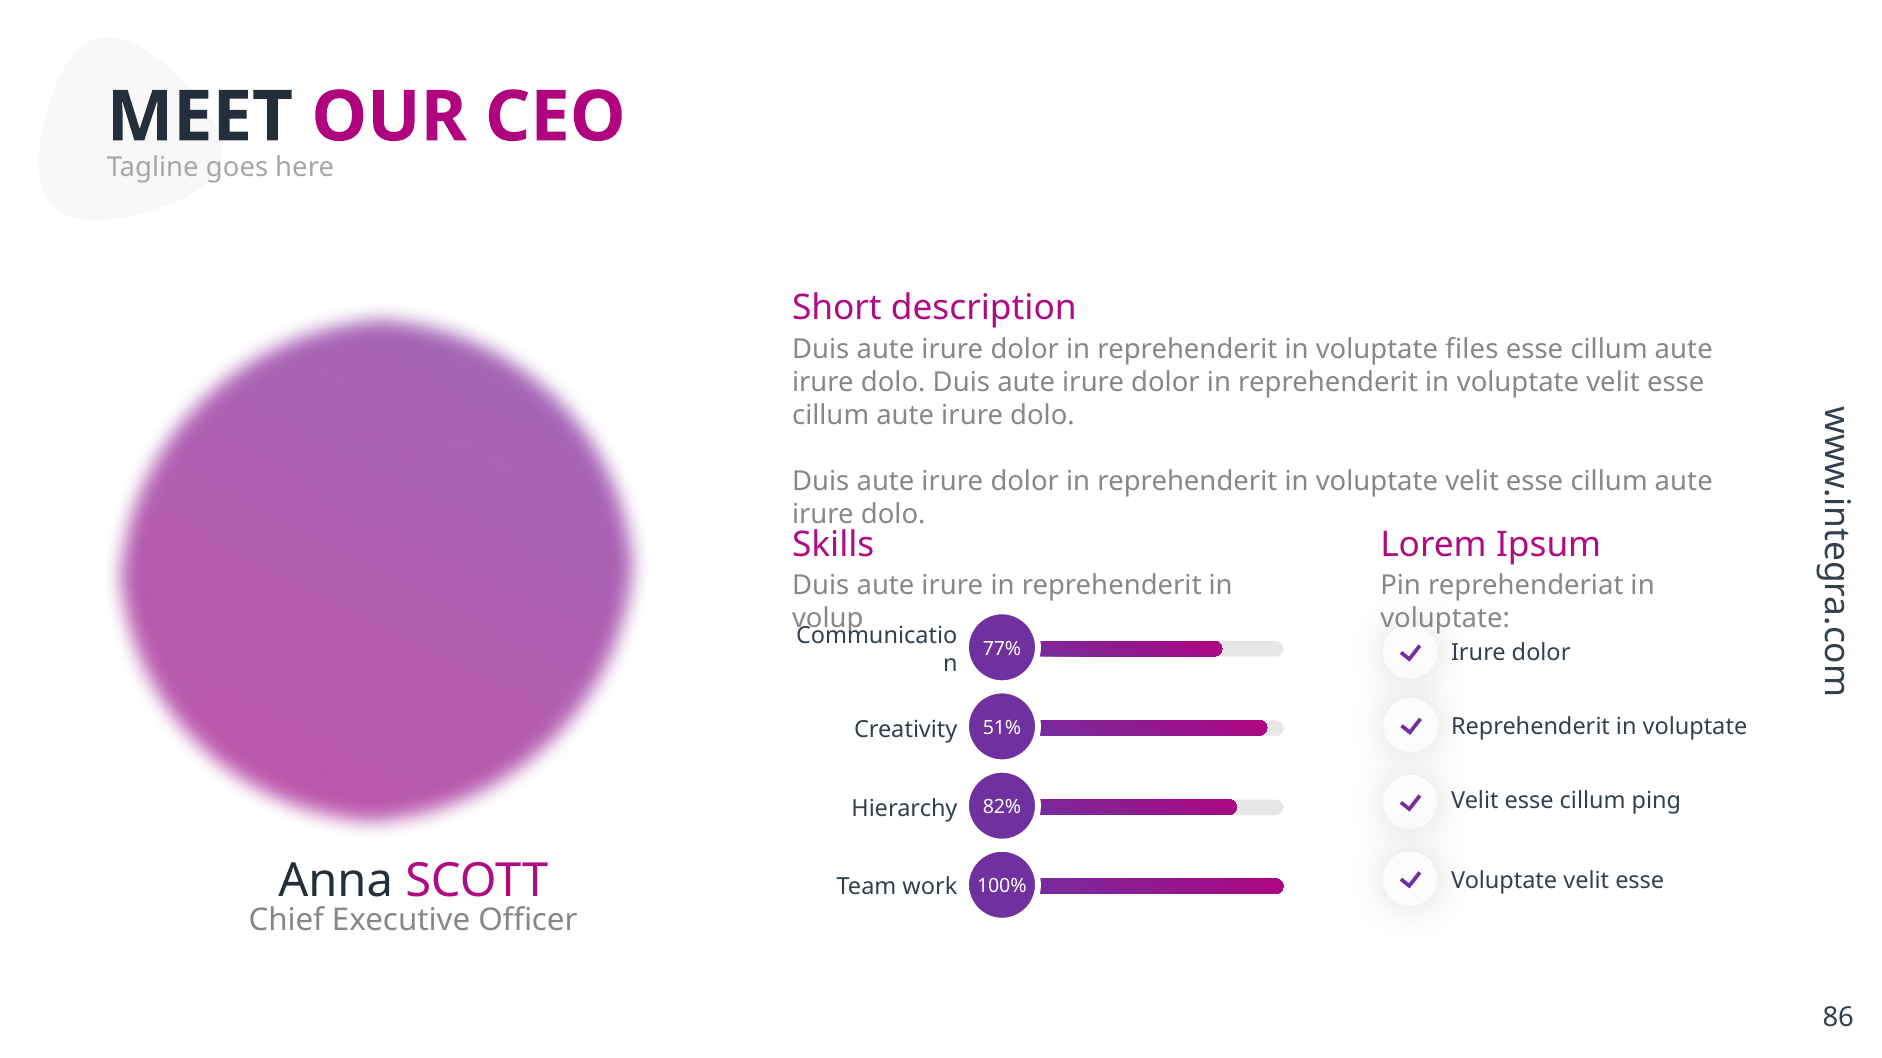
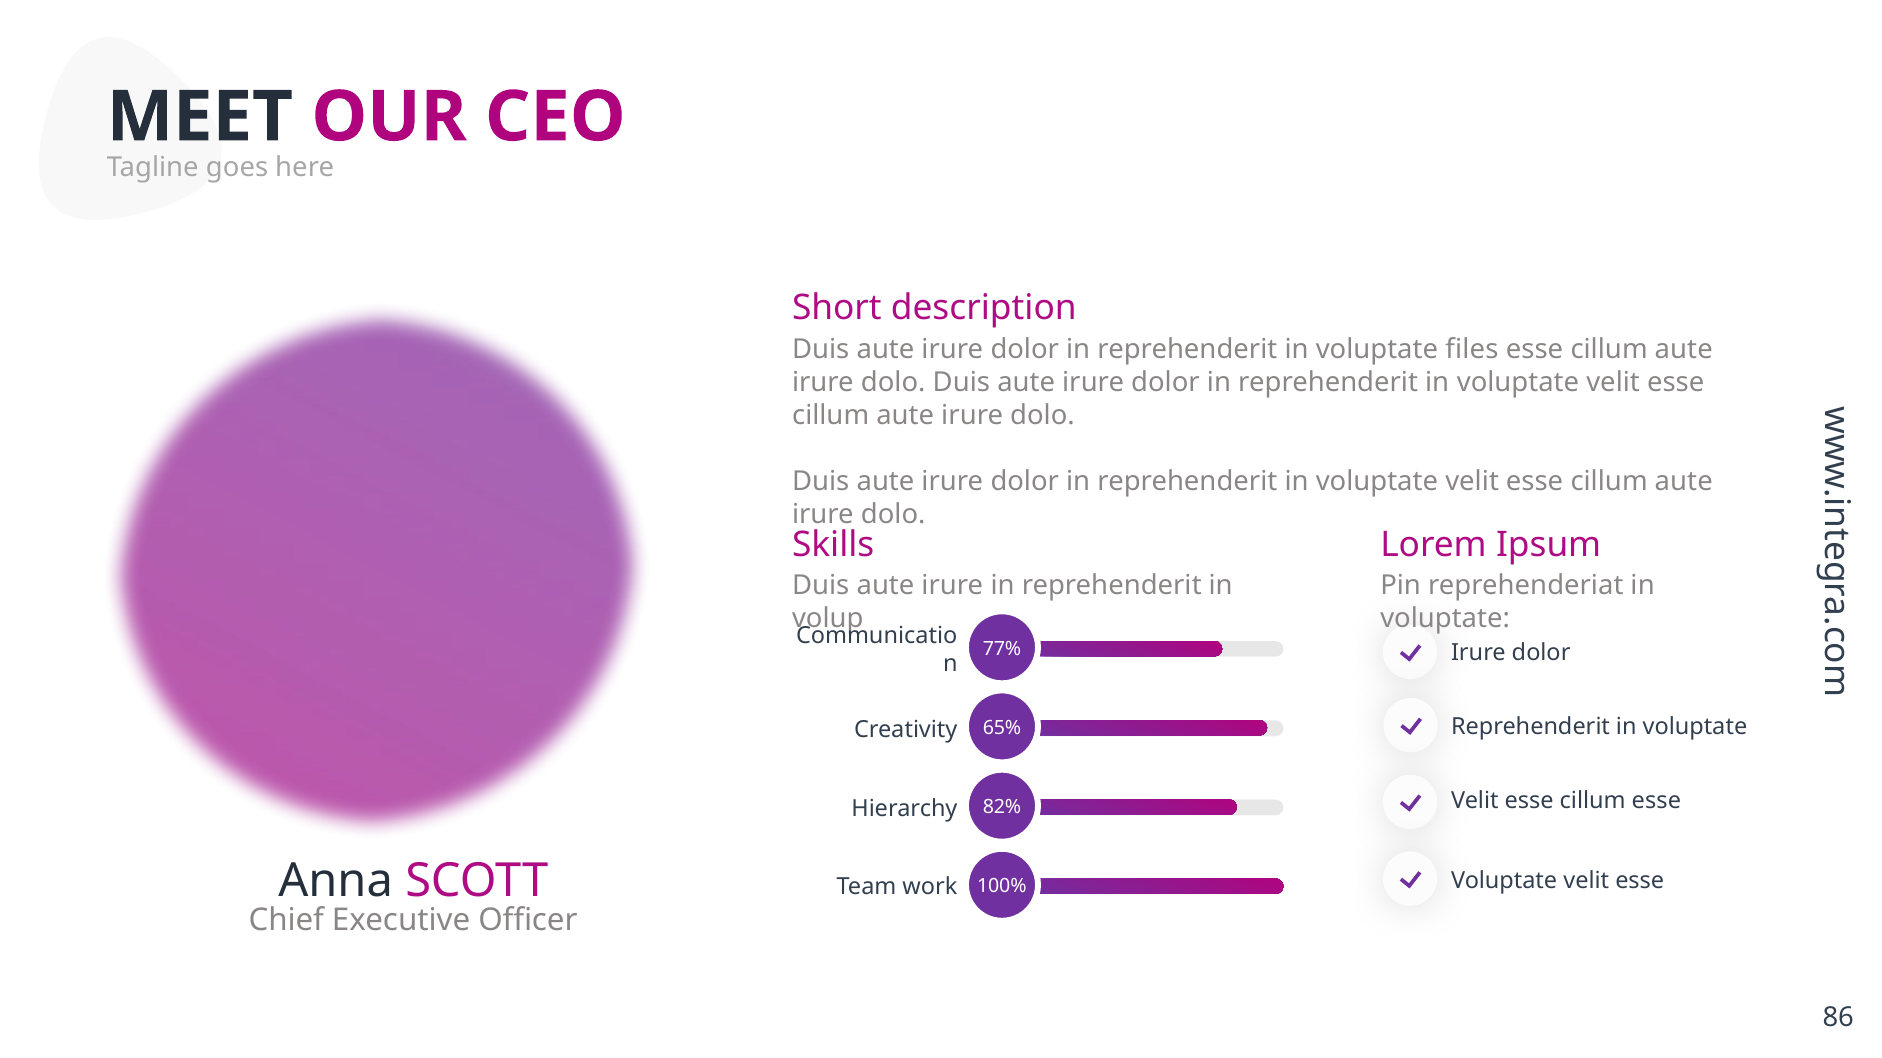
51%: 51% -> 65%
cillum ping: ping -> esse
